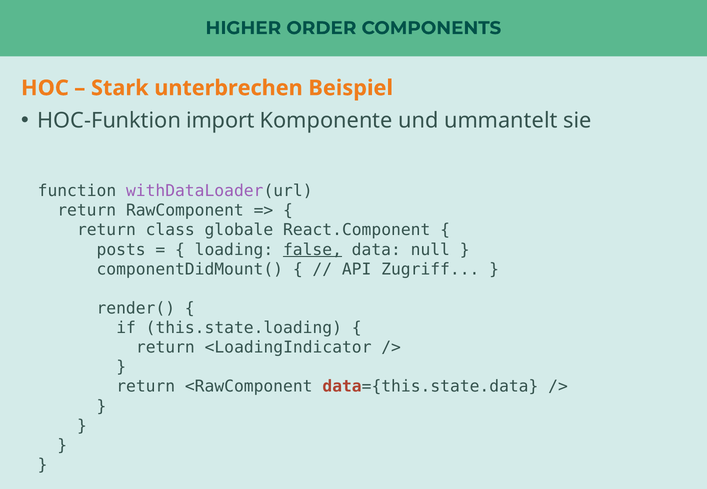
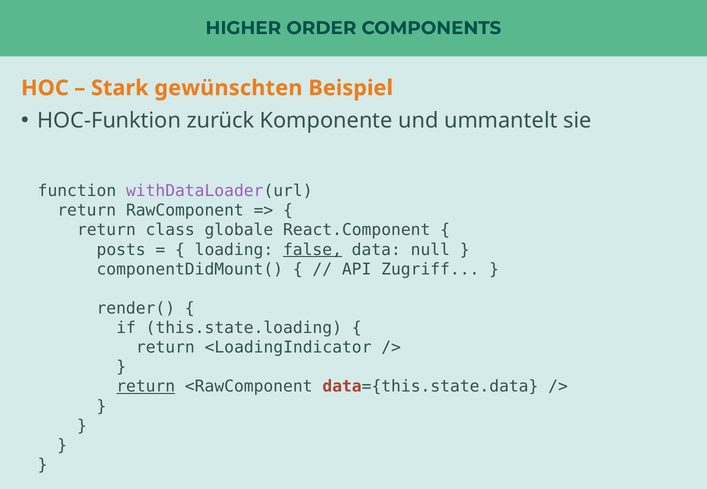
unterbrechen: unterbrechen -> gewünschten
import: import -> zurück
return at (146, 387) underline: none -> present
